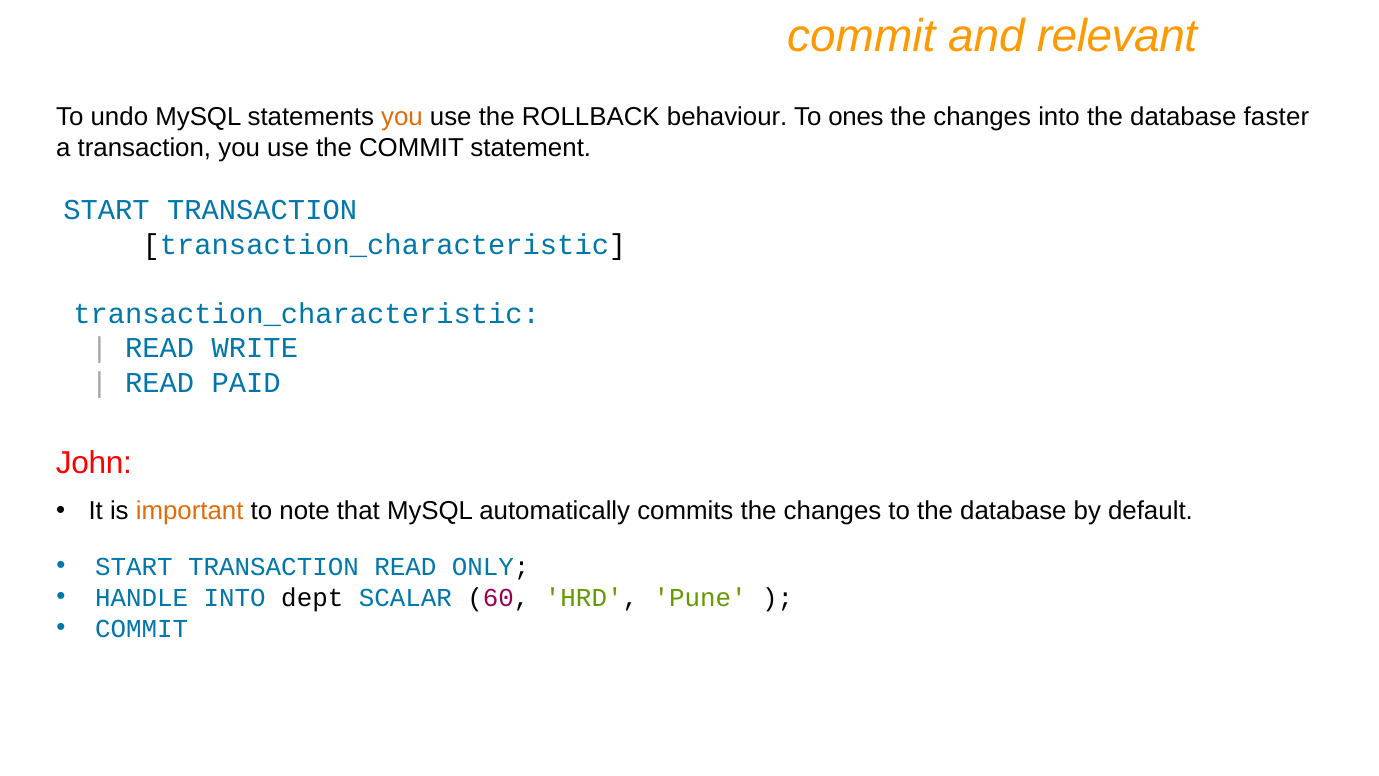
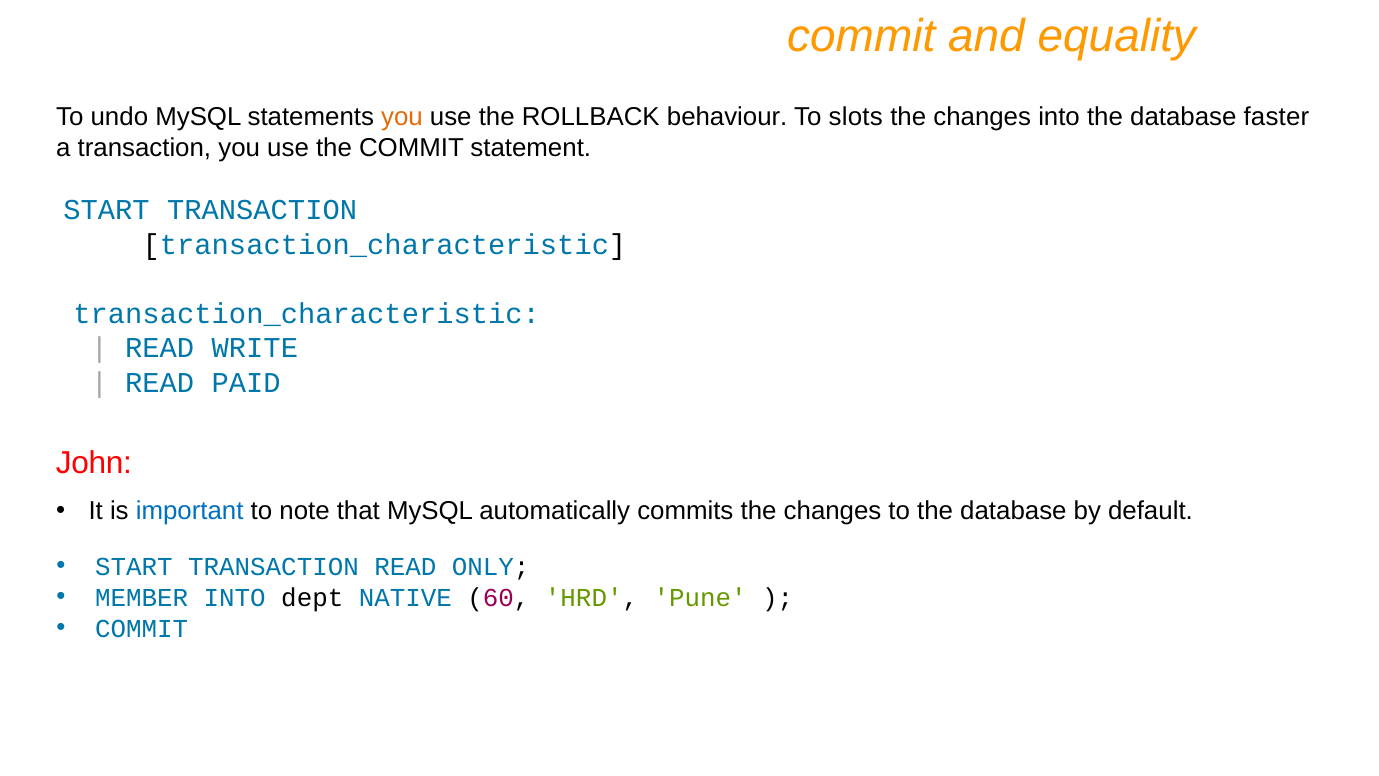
relevant: relevant -> equality
ones: ones -> slots
important colour: orange -> blue
HANDLE: HANDLE -> MEMBER
SCALAR: SCALAR -> NATIVE
